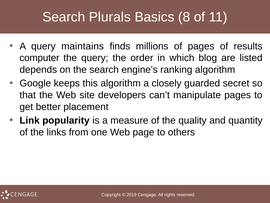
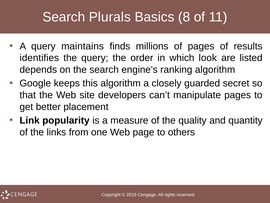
computer: computer -> identifies
blog: blog -> look
